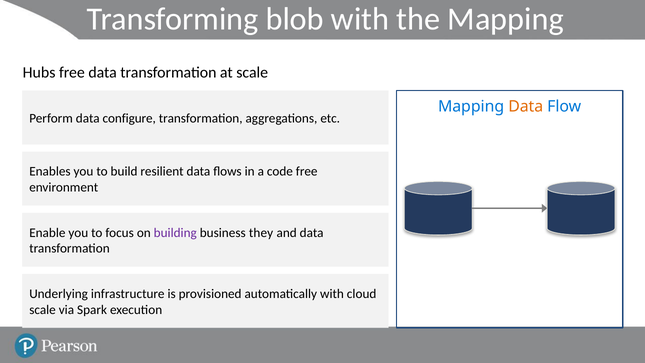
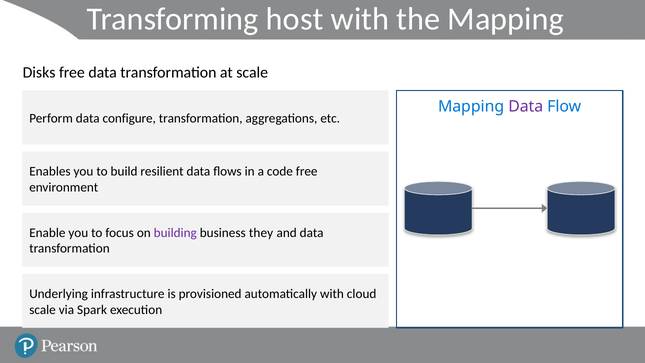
blob: blob -> host
Hubs: Hubs -> Disks
Data at (526, 107) colour: orange -> purple
